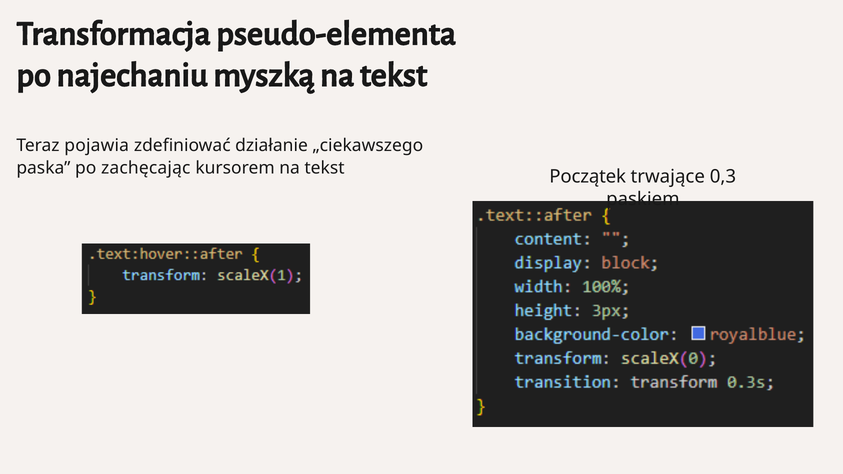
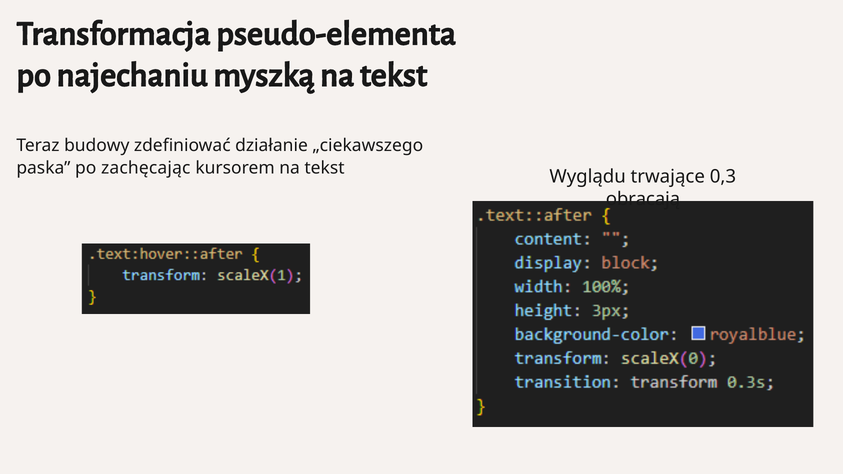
pojawia: pojawia -> budowy
Początek: Początek -> Wyglądu
paskiem: paskiem -> obracają
